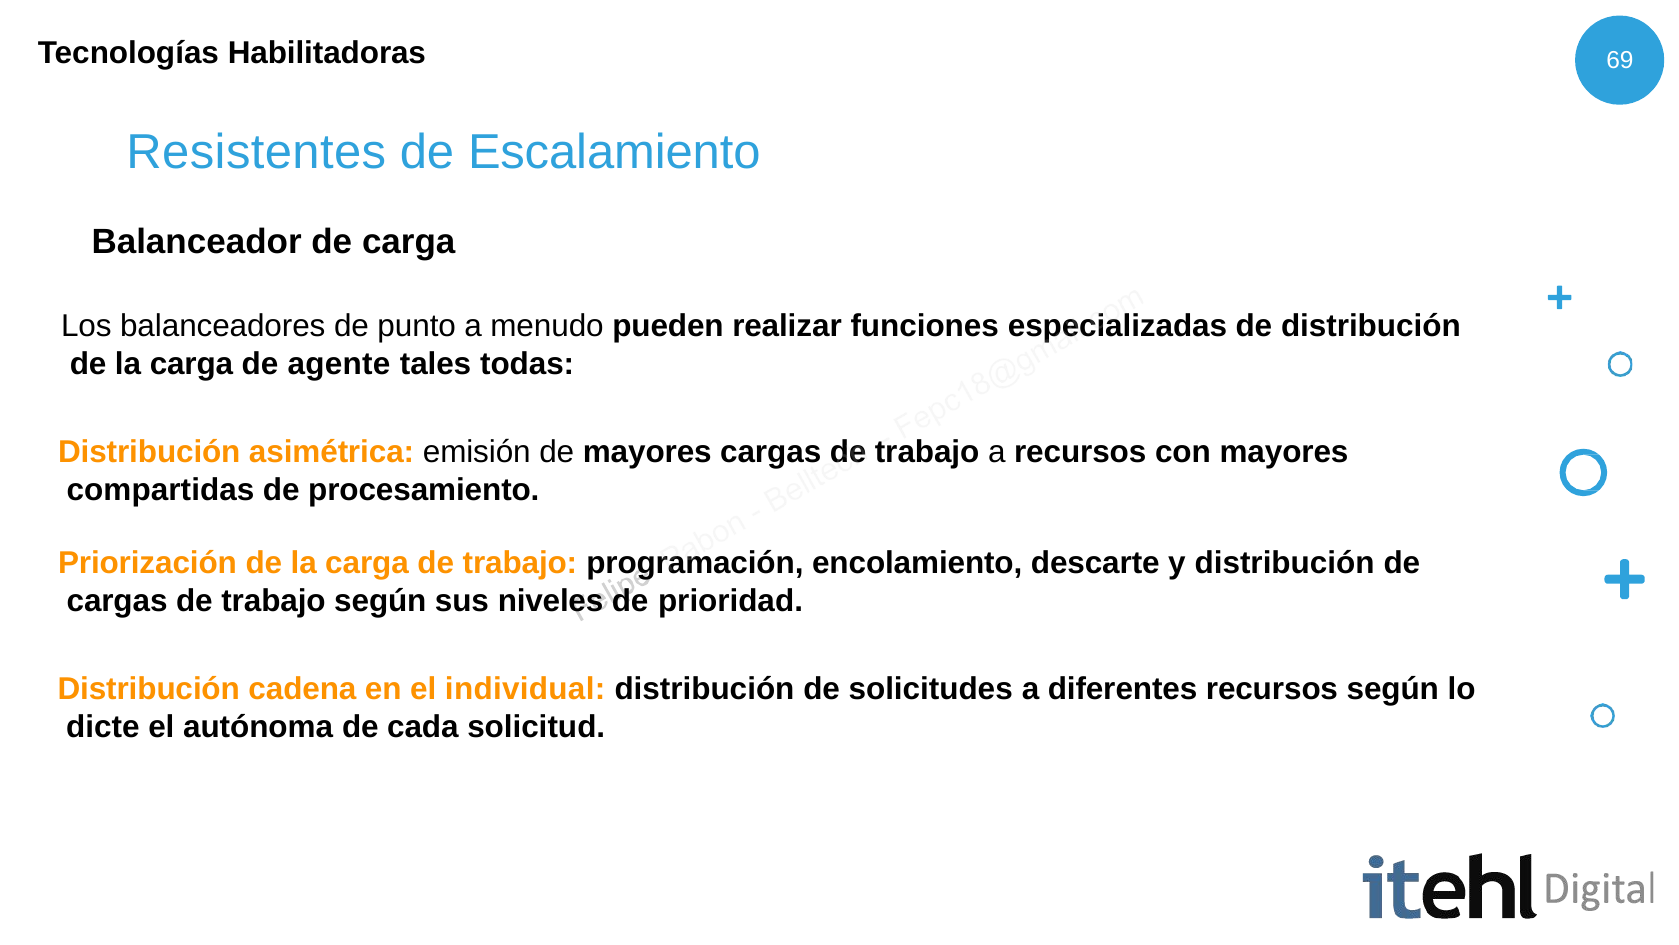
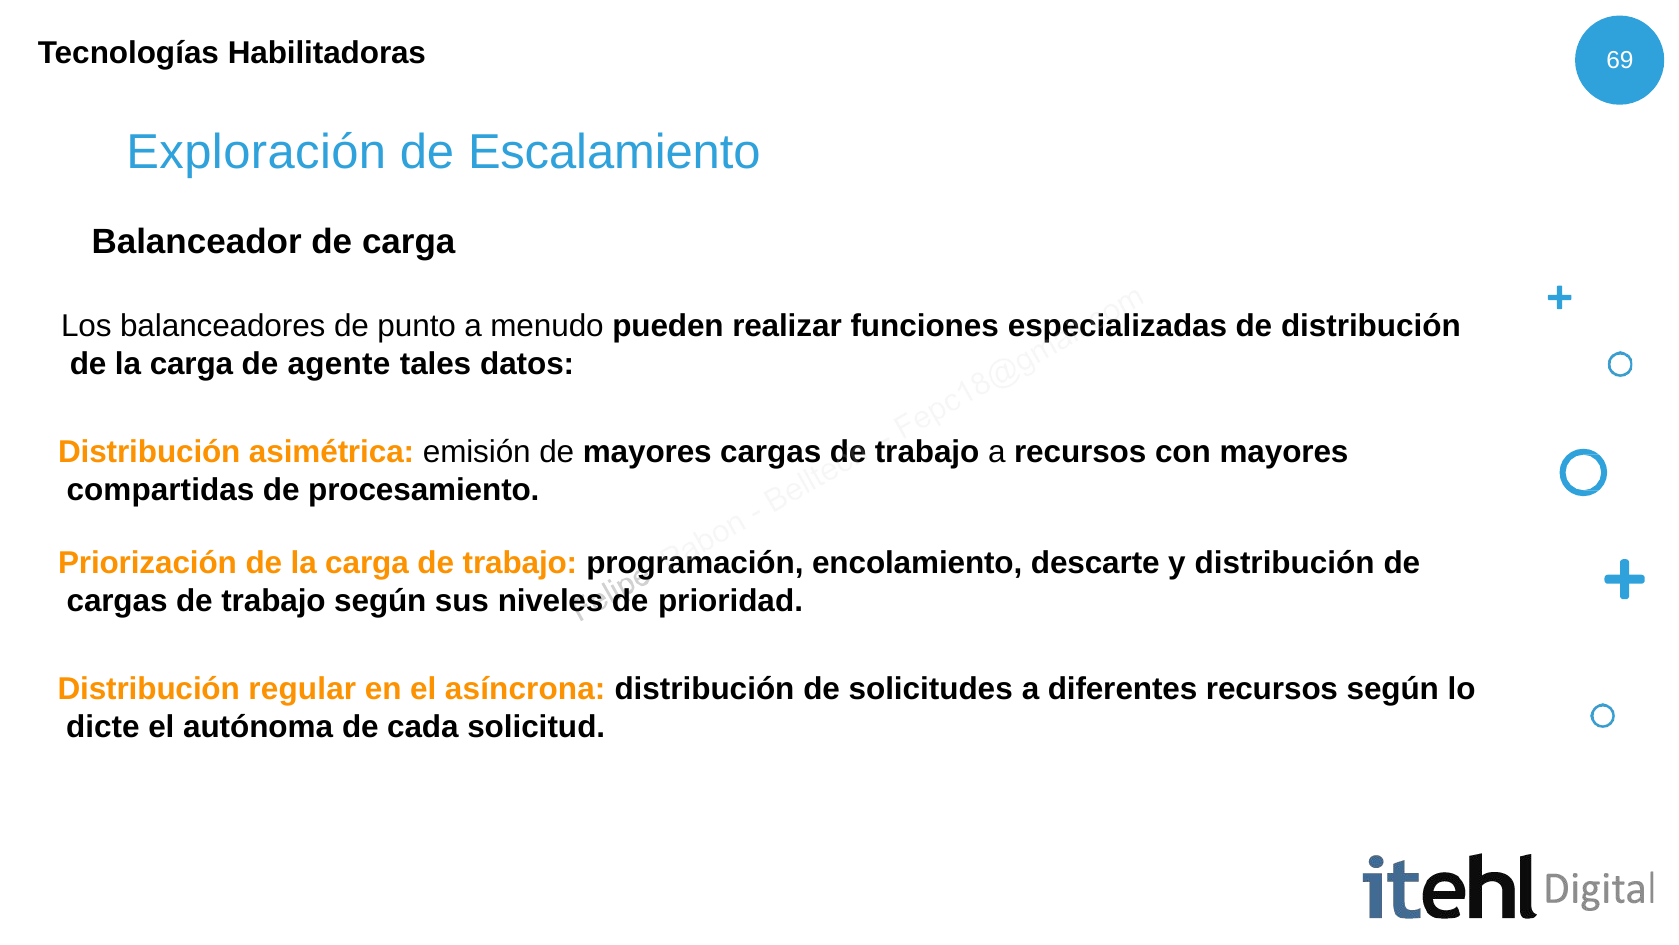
Resistentes: Resistentes -> Exploración
todas: todas -> datos
cadena: cadena -> regular
individual: individual -> asíncrona
